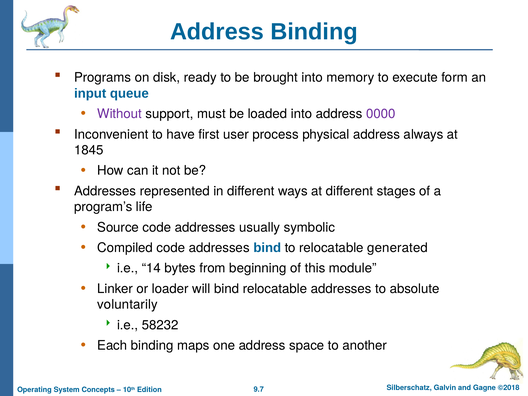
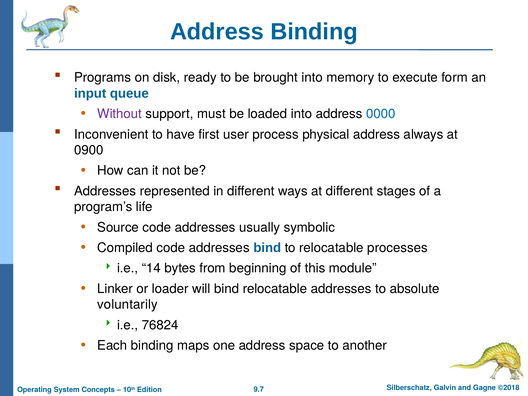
0000 colour: purple -> blue
1845: 1845 -> 0900
generated: generated -> processes
58232: 58232 -> 76824
